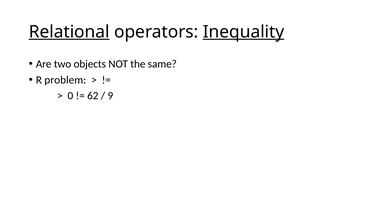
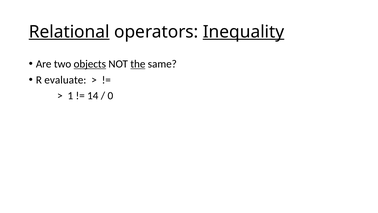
objects underline: none -> present
the underline: none -> present
problem: problem -> evaluate
0: 0 -> 1
62: 62 -> 14
9: 9 -> 0
